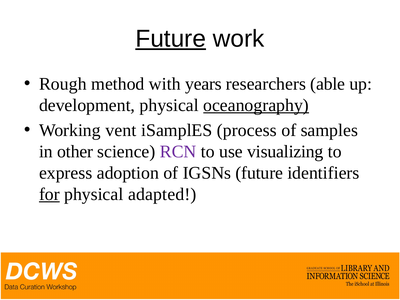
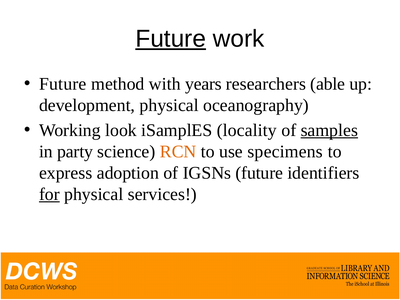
Rough at (63, 84): Rough -> Future
oceanography underline: present -> none
vent: vent -> look
process: process -> locality
samples underline: none -> present
other: other -> party
RCN colour: purple -> orange
visualizing: visualizing -> specimens
adapted: adapted -> services
